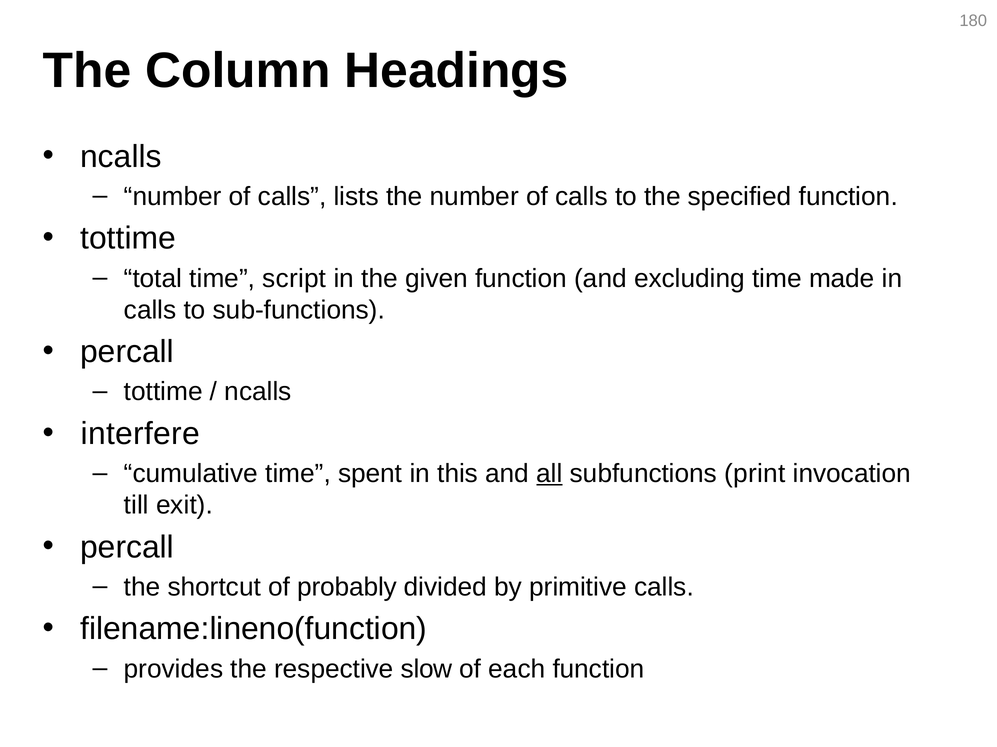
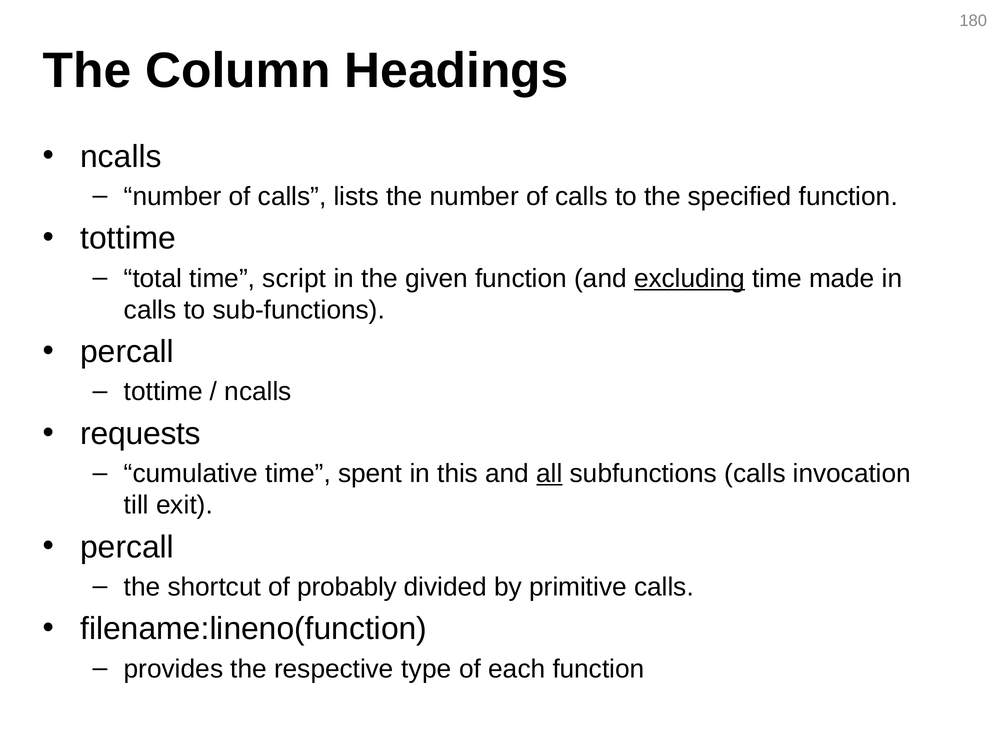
excluding underline: none -> present
interfere: interfere -> requests
subfunctions print: print -> calls
slow: slow -> type
